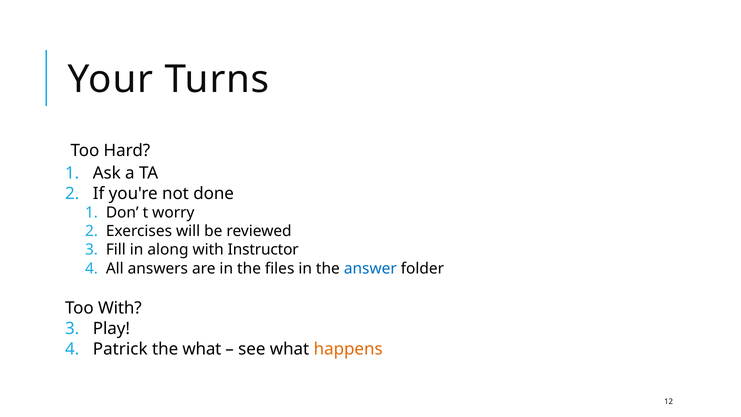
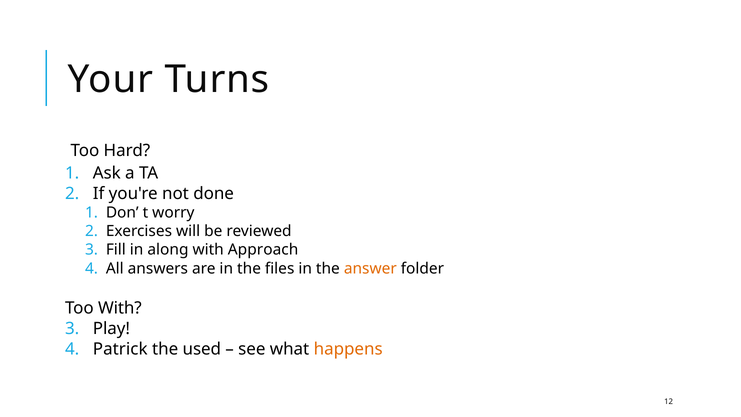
Instructor: Instructor -> Approach
answer colour: blue -> orange
the what: what -> used
